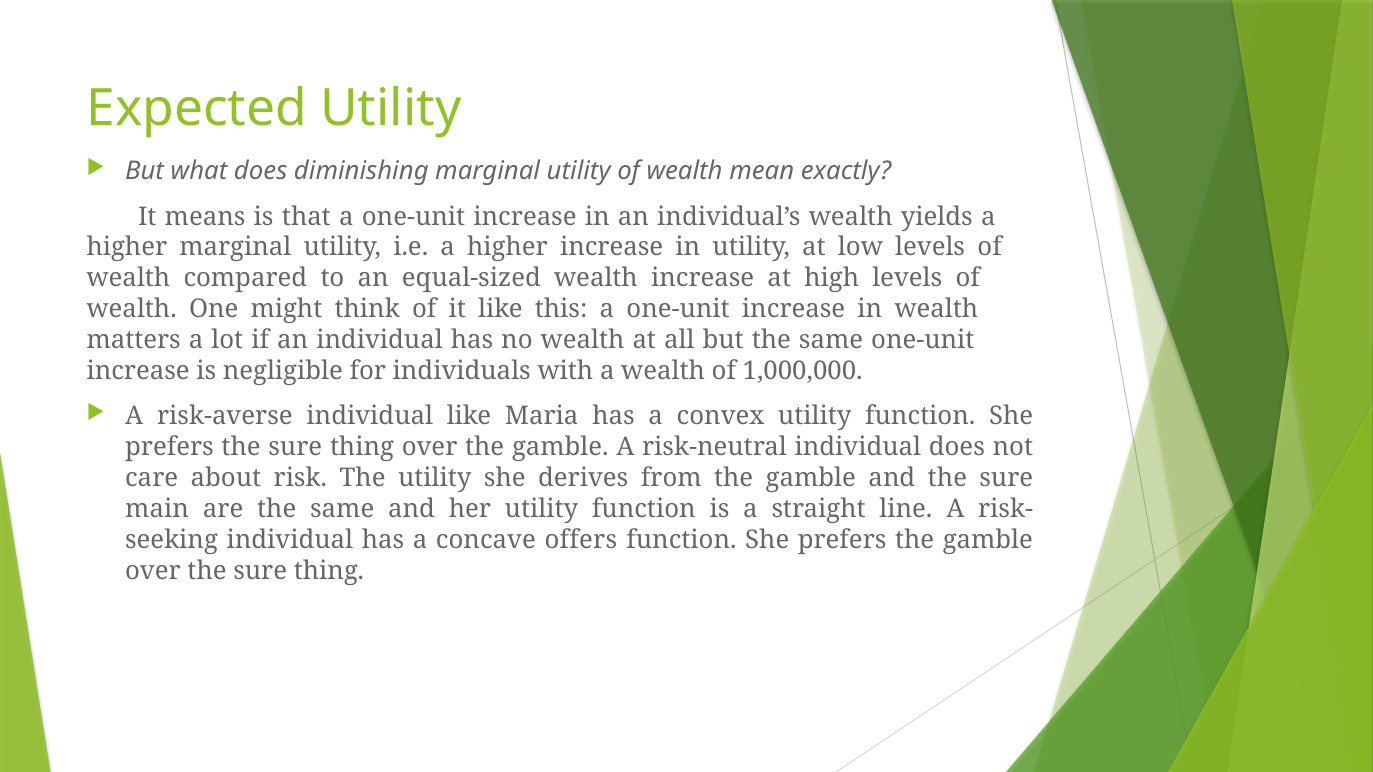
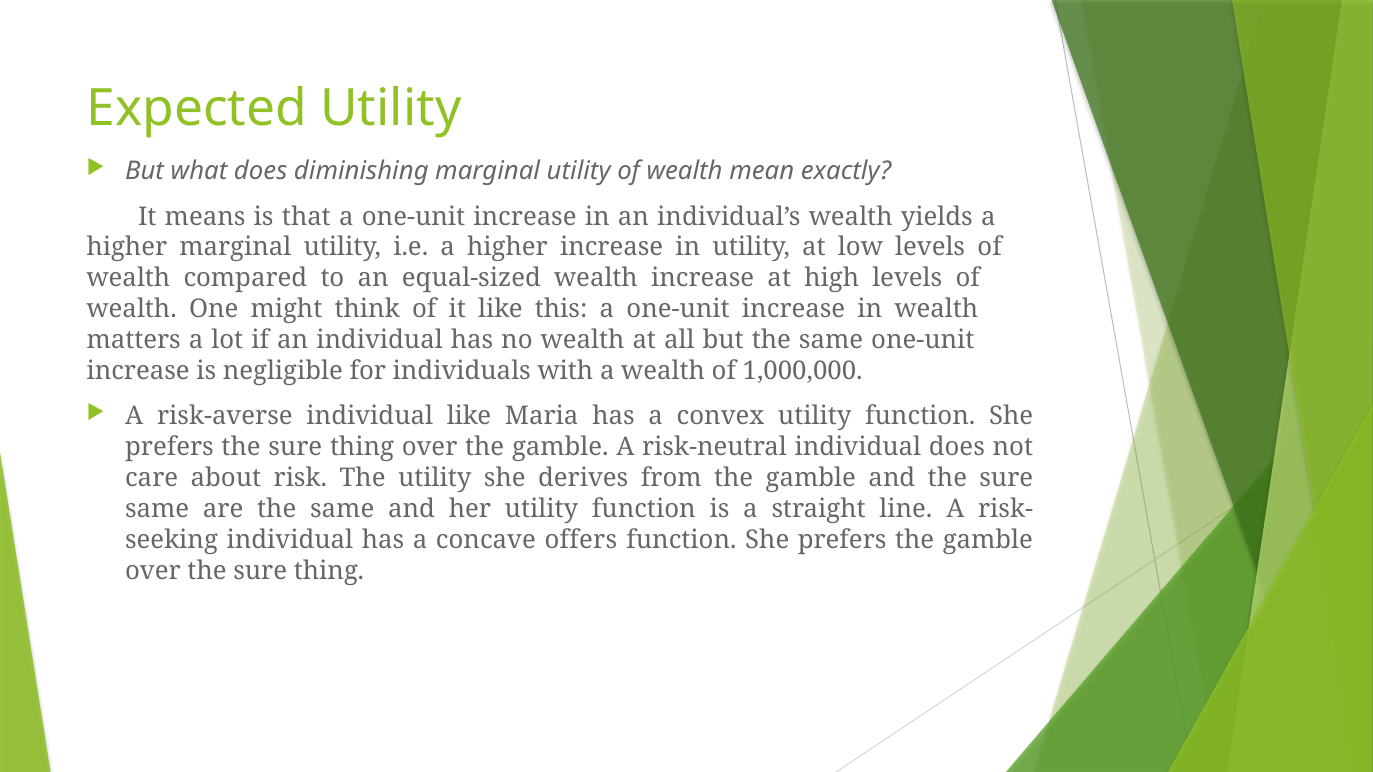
main at (157, 509): main -> same
